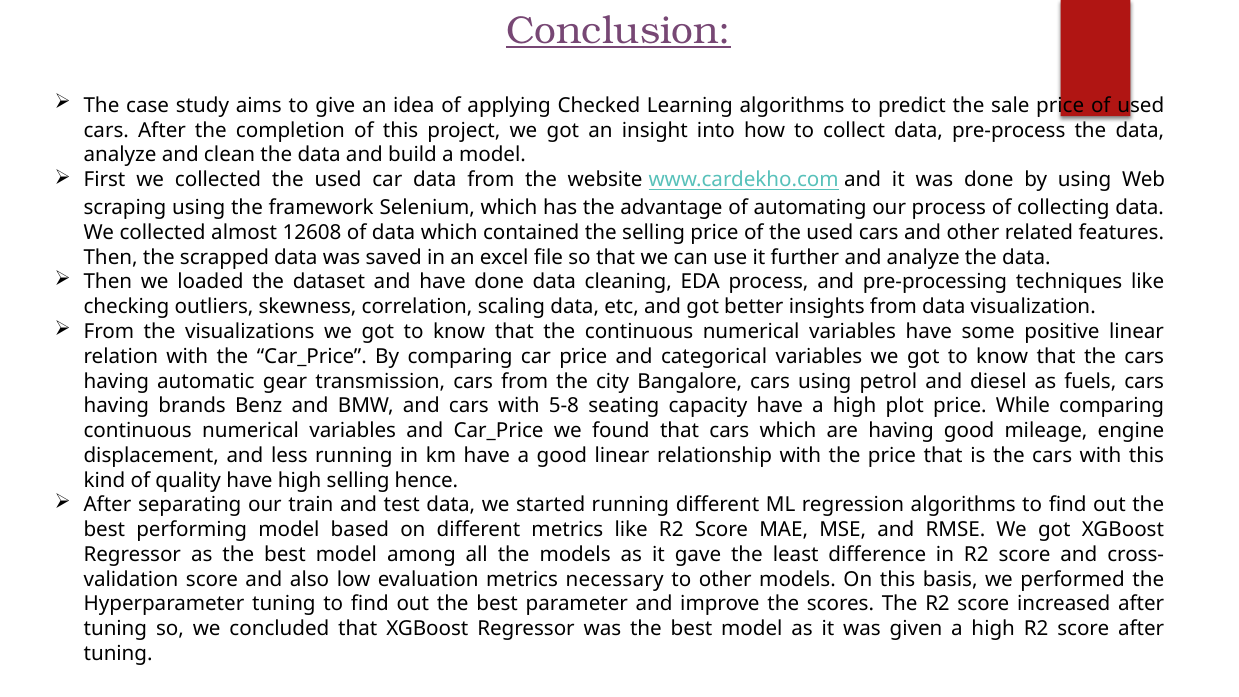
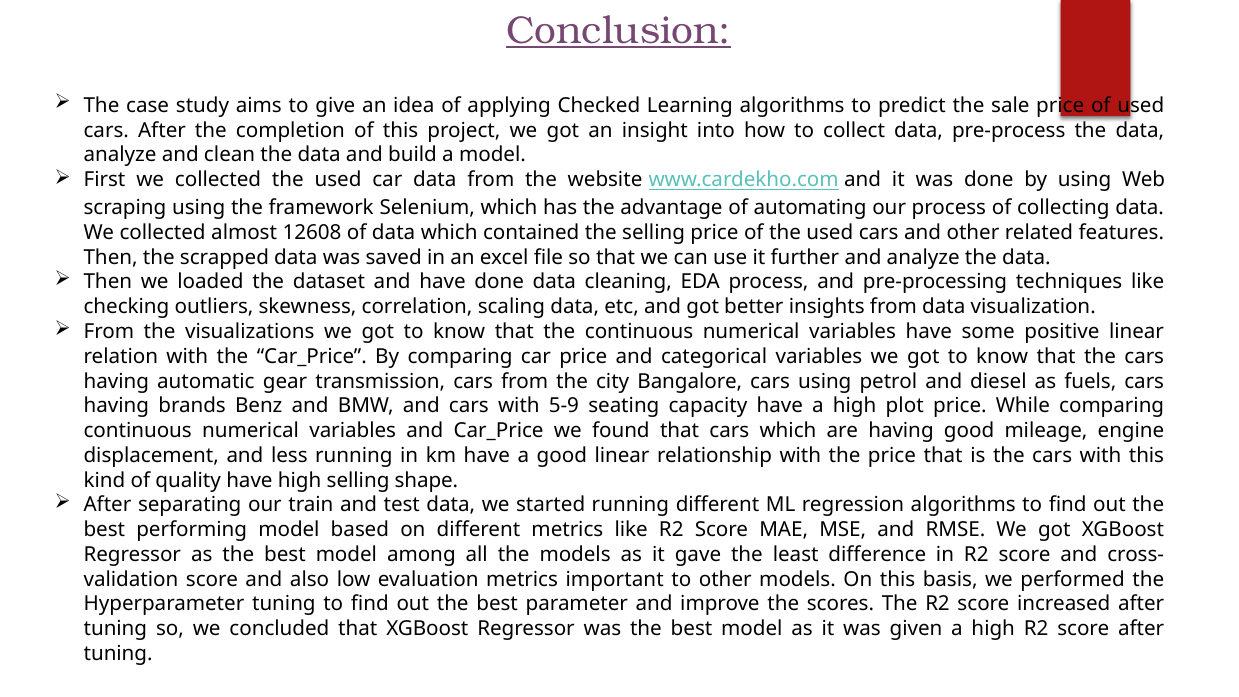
5-8: 5-8 -> 5-9
hence: hence -> shape
necessary: necessary -> important
